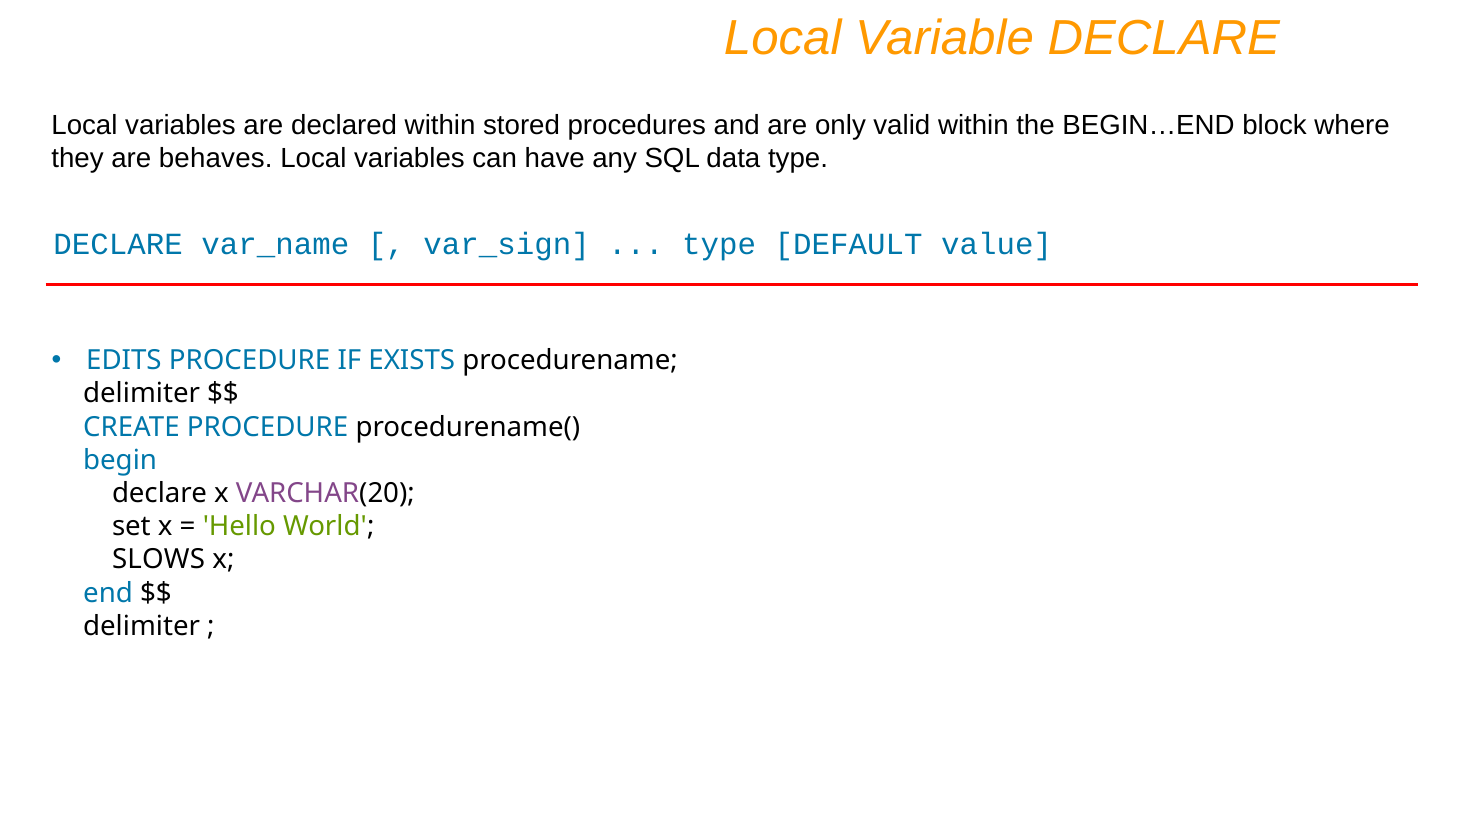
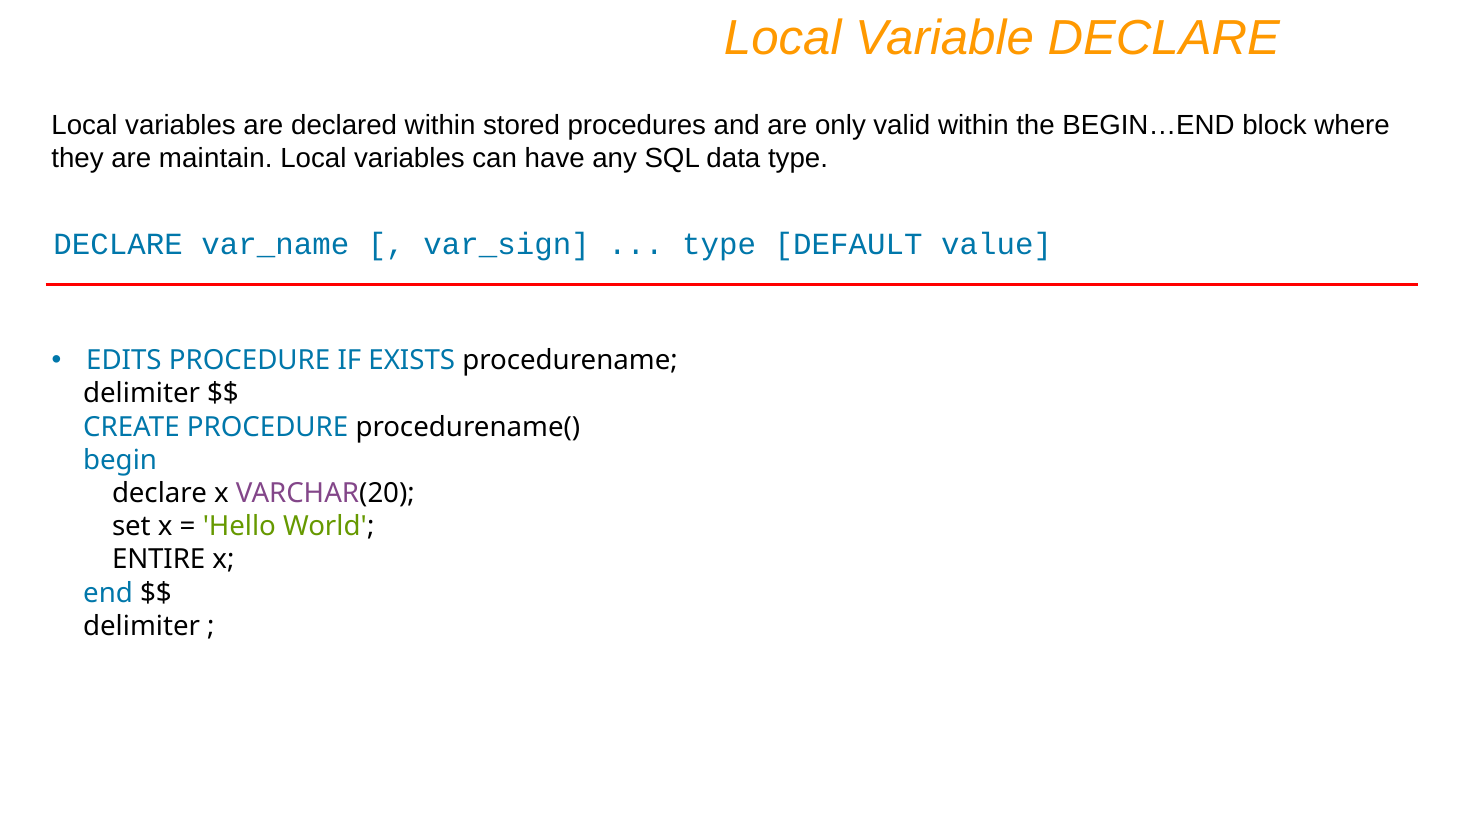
behaves: behaves -> maintain
SLOWS: SLOWS -> ENTIRE
